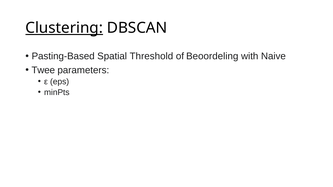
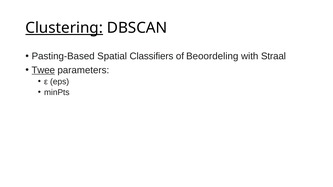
Threshold: Threshold -> Classifiers
Naive: Naive -> Straal
Twee underline: none -> present
